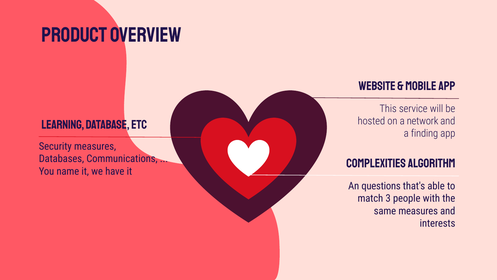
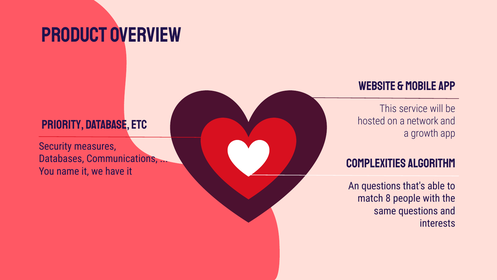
Learning: Learning -> Priority
finding: finding -> growth
3: 3 -> 8
same measures: measures -> questions
